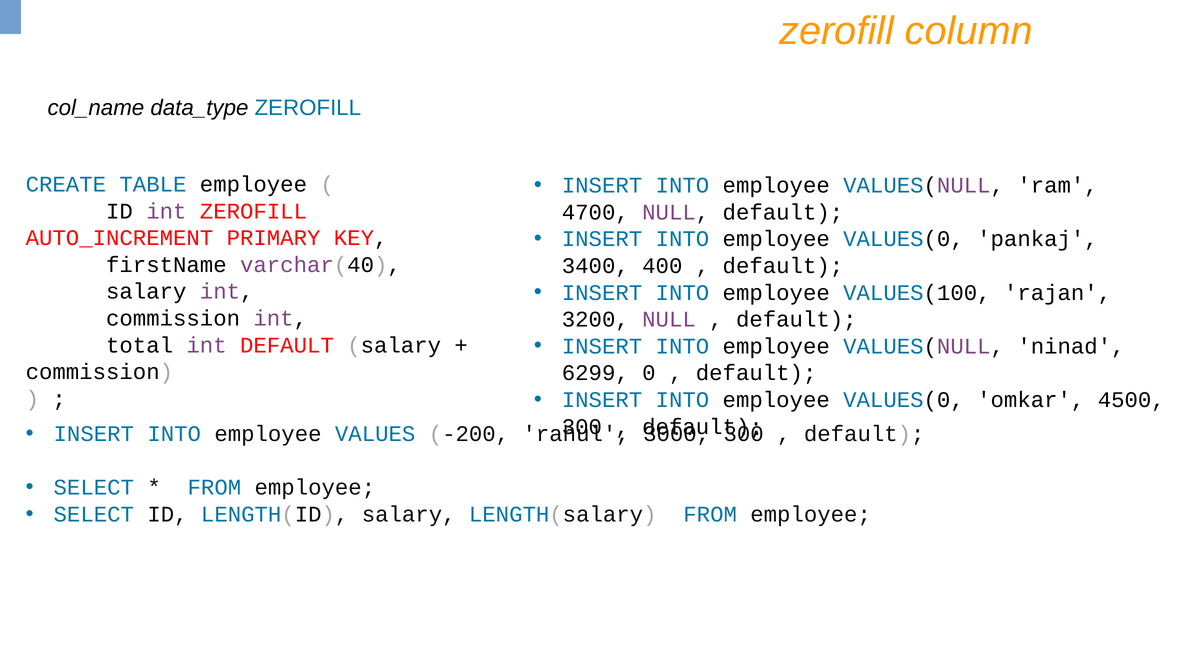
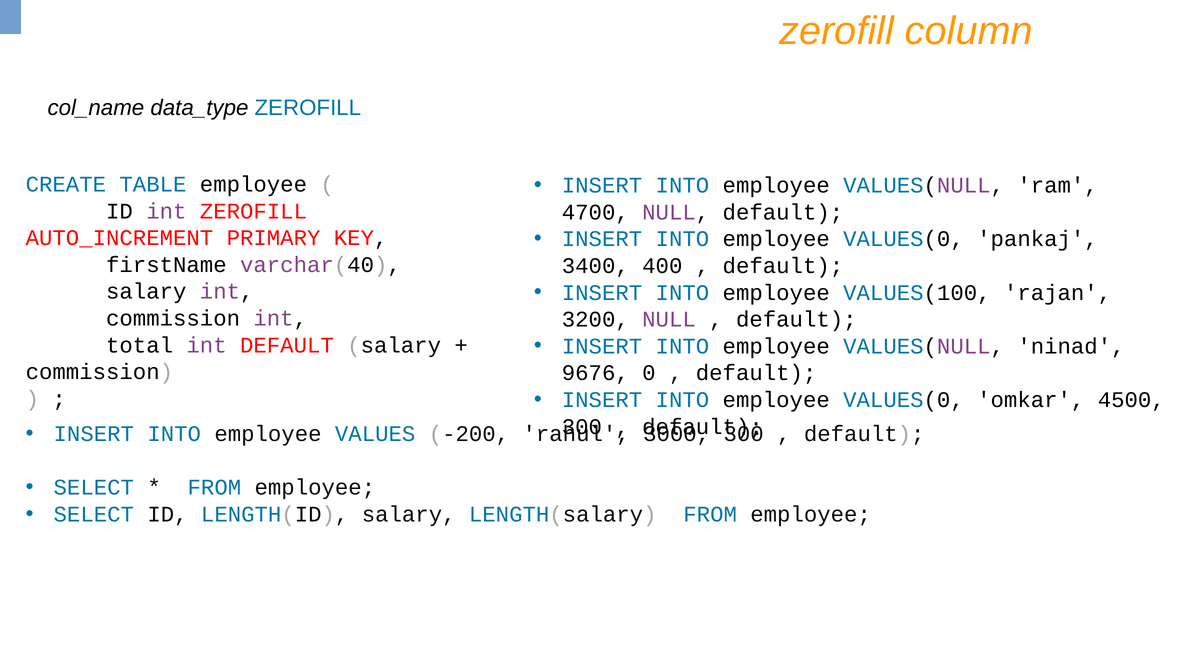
6299: 6299 -> 9676
